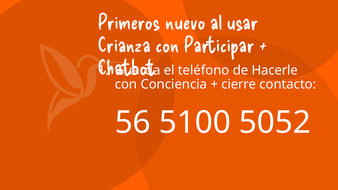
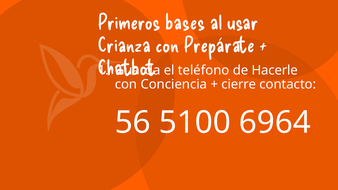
nuevo: nuevo -> bases
Participar: Participar -> Prepárate
5052: 5052 -> 6964
